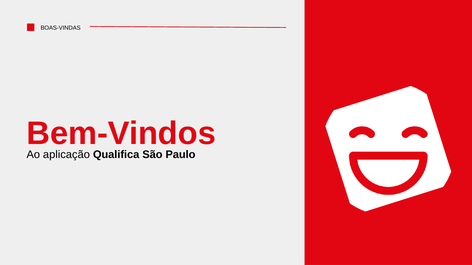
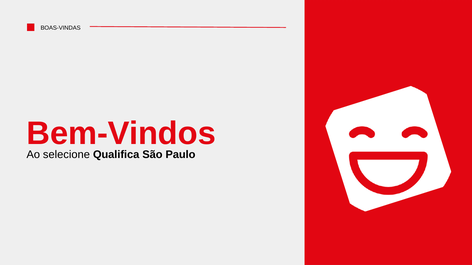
aplicação: aplicação -> selecione
